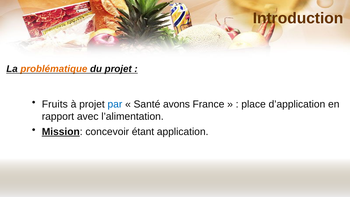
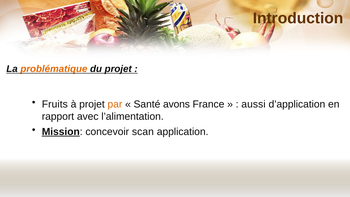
par colour: blue -> orange
place: place -> aussi
étant: étant -> scan
